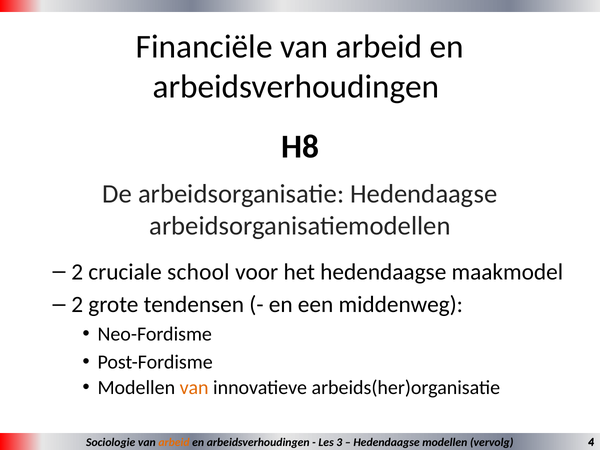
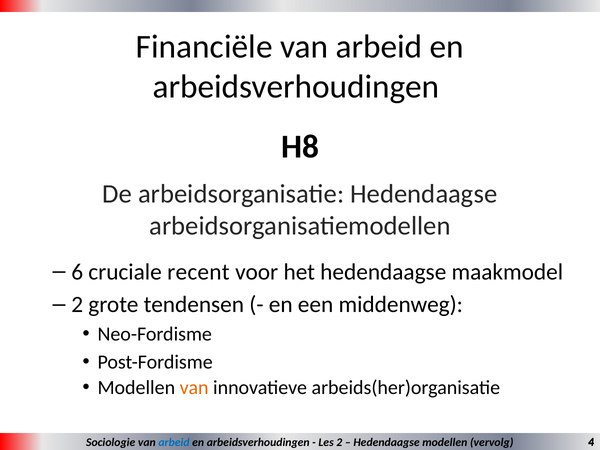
2 at (77, 272): 2 -> 6
school: school -> recent
arbeid at (174, 442) colour: orange -> blue
Les 3: 3 -> 2
